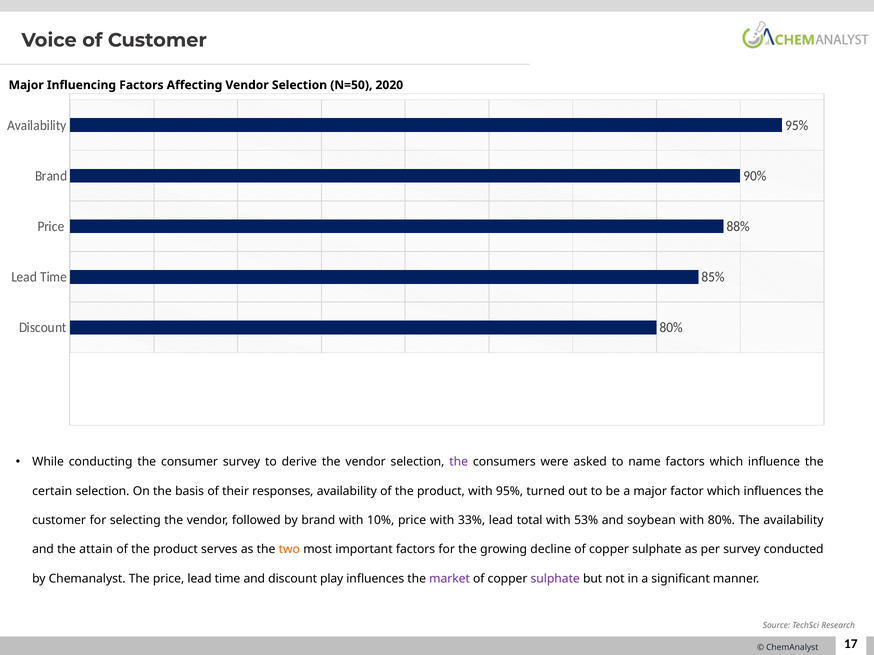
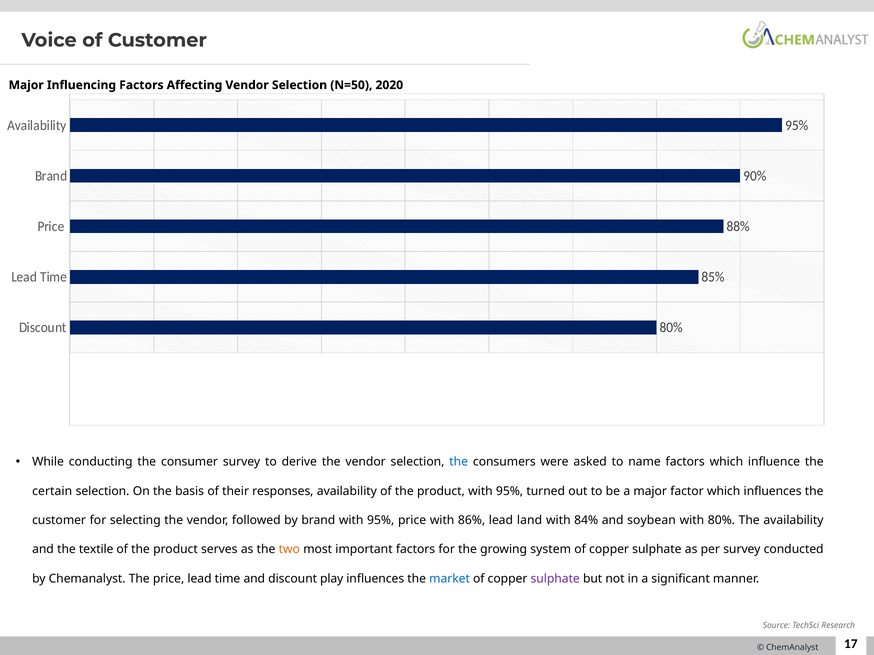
the at (459, 462) colour: purple -> blue
brand with 10%: 10% -> 95%
33%: 33% -> 86%
total: total -> land
53%: 53% -> 84%
attain: attain -> textile
decline: decline -> system
market colour: purple -> blue
